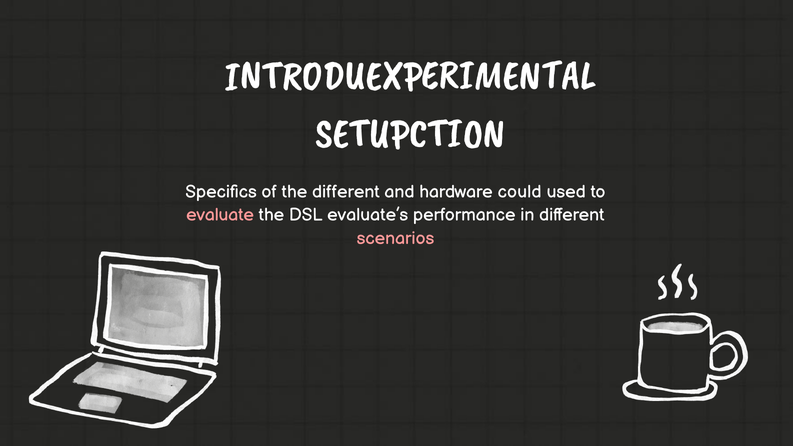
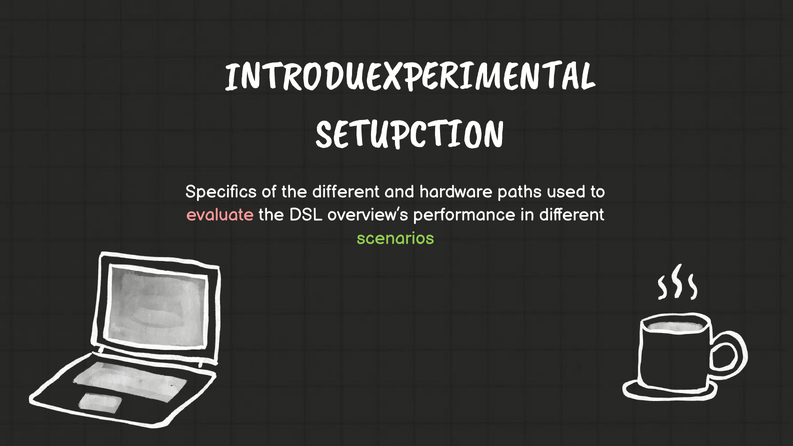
could: could -> paths
evaluate’s: evaluate’s -> overview’s
scenarios colour: pink -> light green
